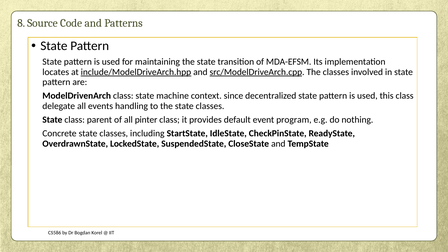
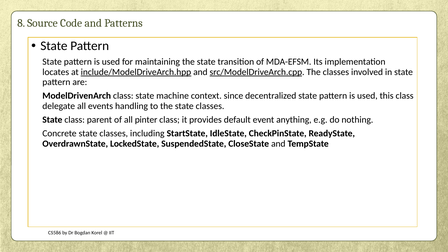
program: program -> anything
